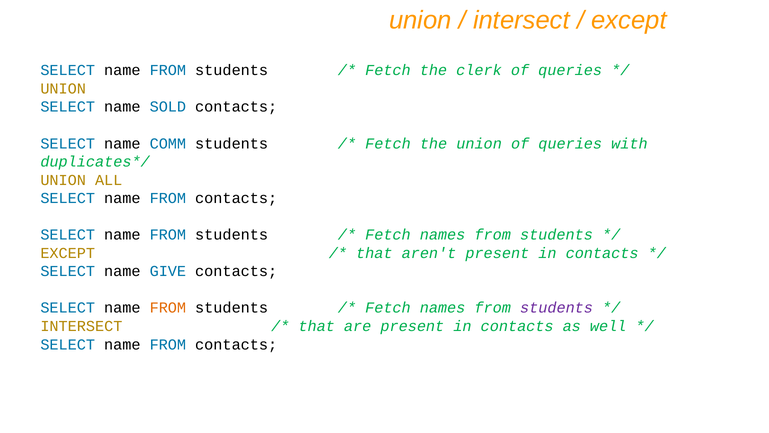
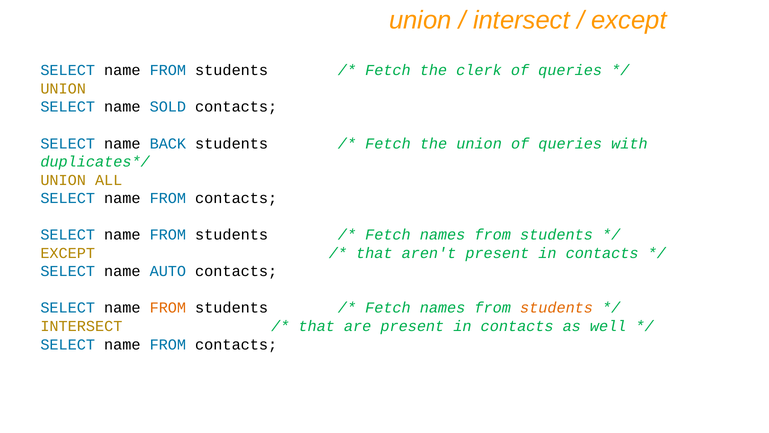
COMM: COMM -> BACK
GIVE: GIVE -> AUTO
students at (557, 308) colour: purple -> orange
